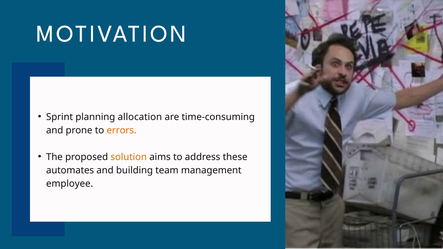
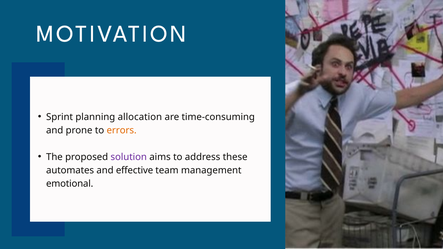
solution colour: orange -> purple
building: building -> effective
employee: employee -> emotional
